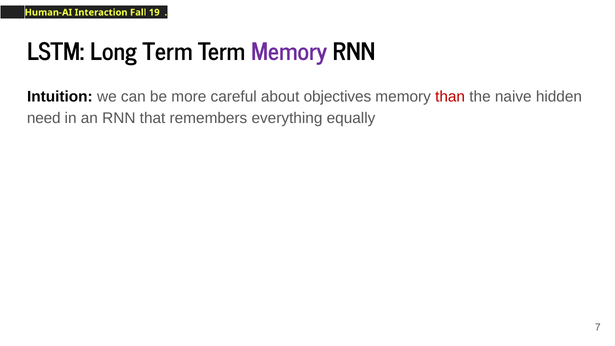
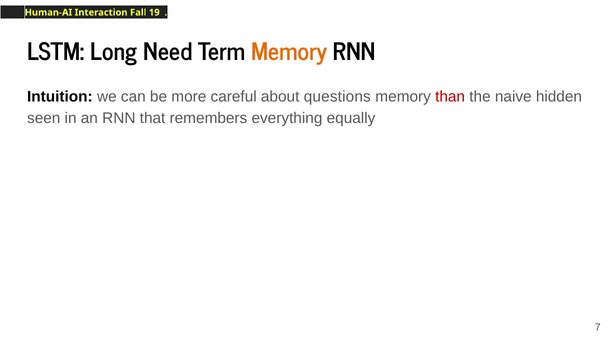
Long Term: Term -> Need
Memory at (289, 52) colour: purple -> orange
objectives: objectives -> questions
need: need -> seen
